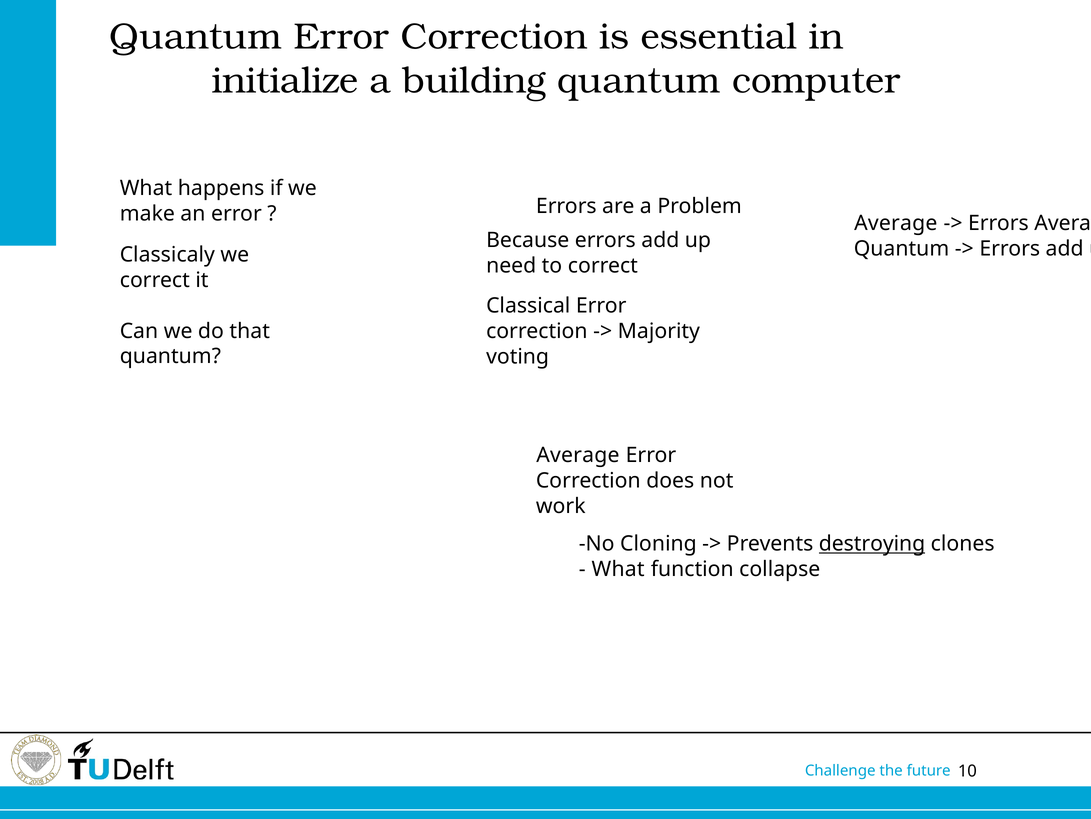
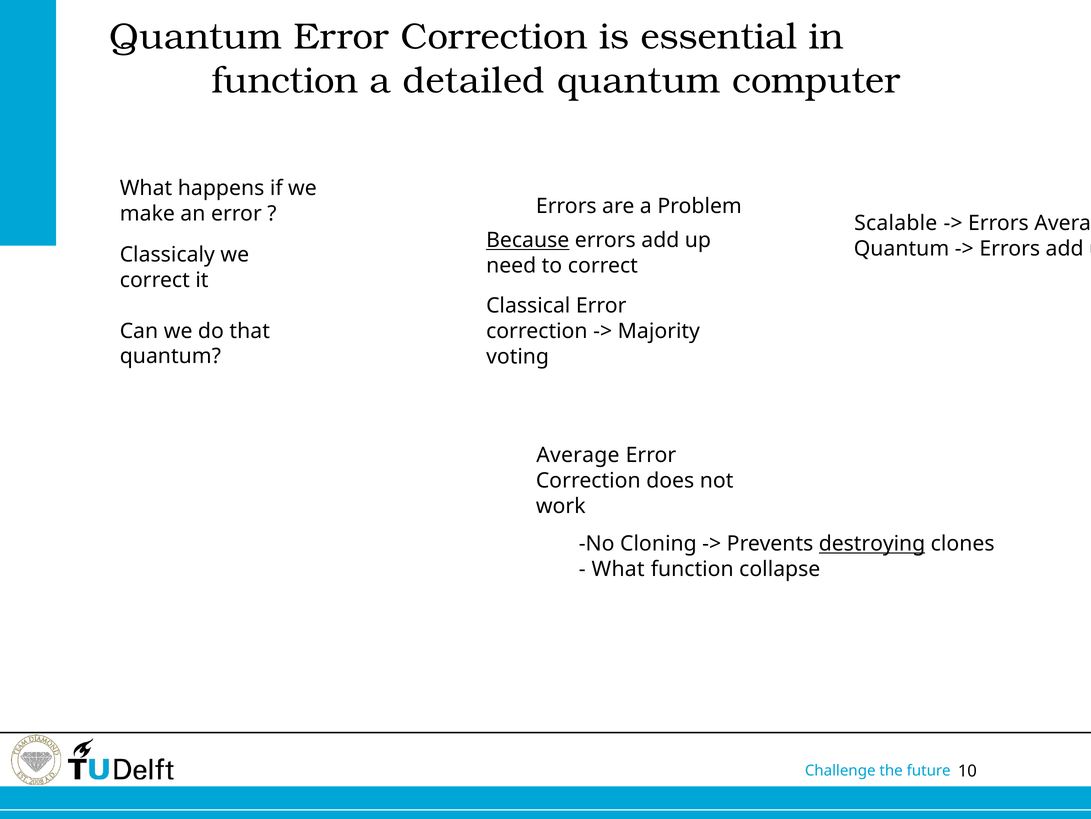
initialize at (285, 81): initialize -> function
building: building -> detailed
Average at (896, 223): Average -> Scalable
Because underline: none -> present
